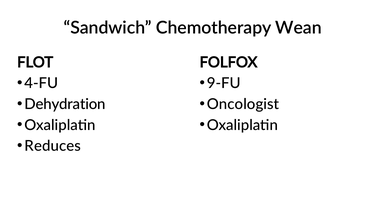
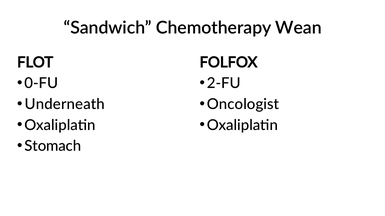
4-FU: 4-FU -> 0-FU
9-FU: 9-FU -> 2-FU
Dehydration: Dehydration -> Underneath
Reduces: Reduces -> Stomach
